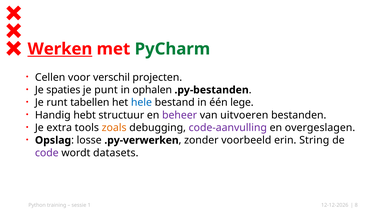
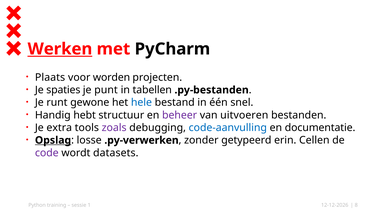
PyCharm colour: green -> black
Cellen: Cellen -> Plaats
verschil: verschil -> worden
ophalen: ophalen -> tabellen
tabellen: tabellen -> gewone
lege: lege -> snel
zoals colour: orange -> purple
code-aanvulling colour: purple -> blue
overgeslagen: overgeslagen -> documentatie
Opslag underline: none -> present
voorbeeld: voorbeeld -> getypeerd
String: String -> Cellen
